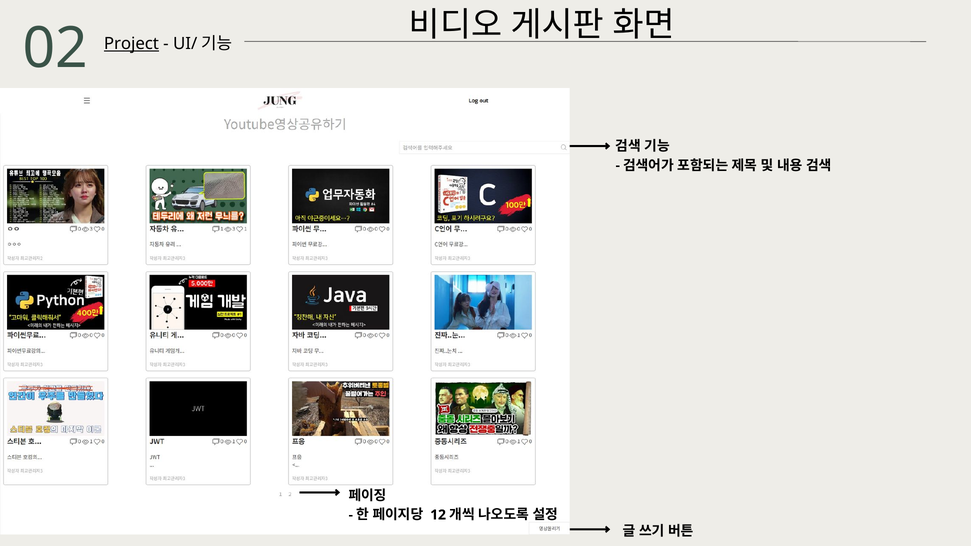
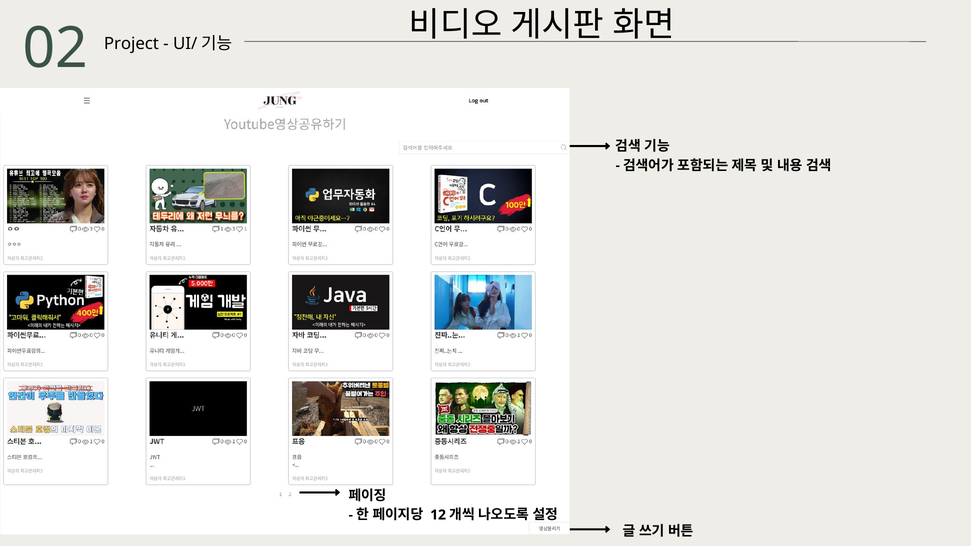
Project underline: present -> none
